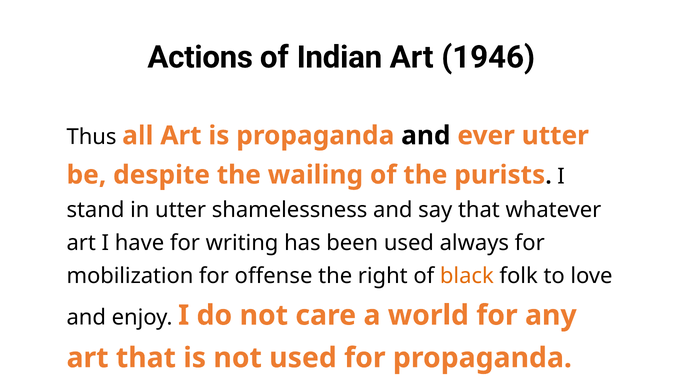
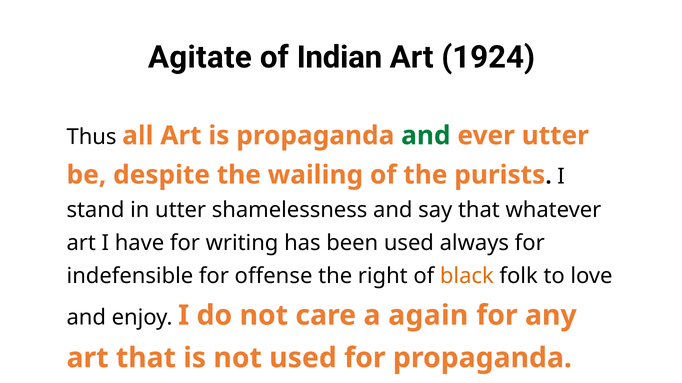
Actions: Actions -> Agitate
1946: 1946 -> 1924
and at (426, 136) colour: black -> green
mobilization: mobilization -> indefensible
world: world -> again
